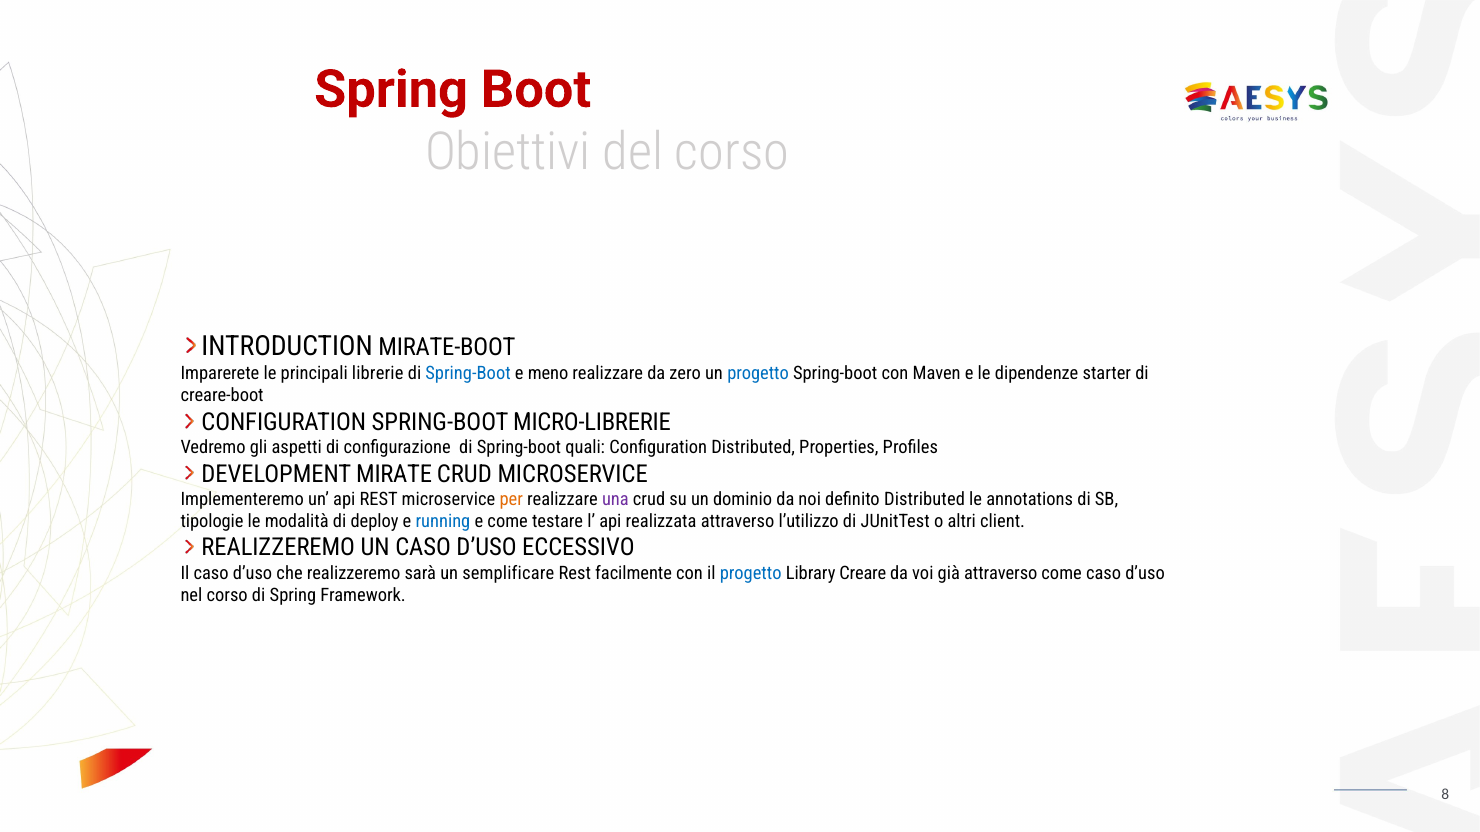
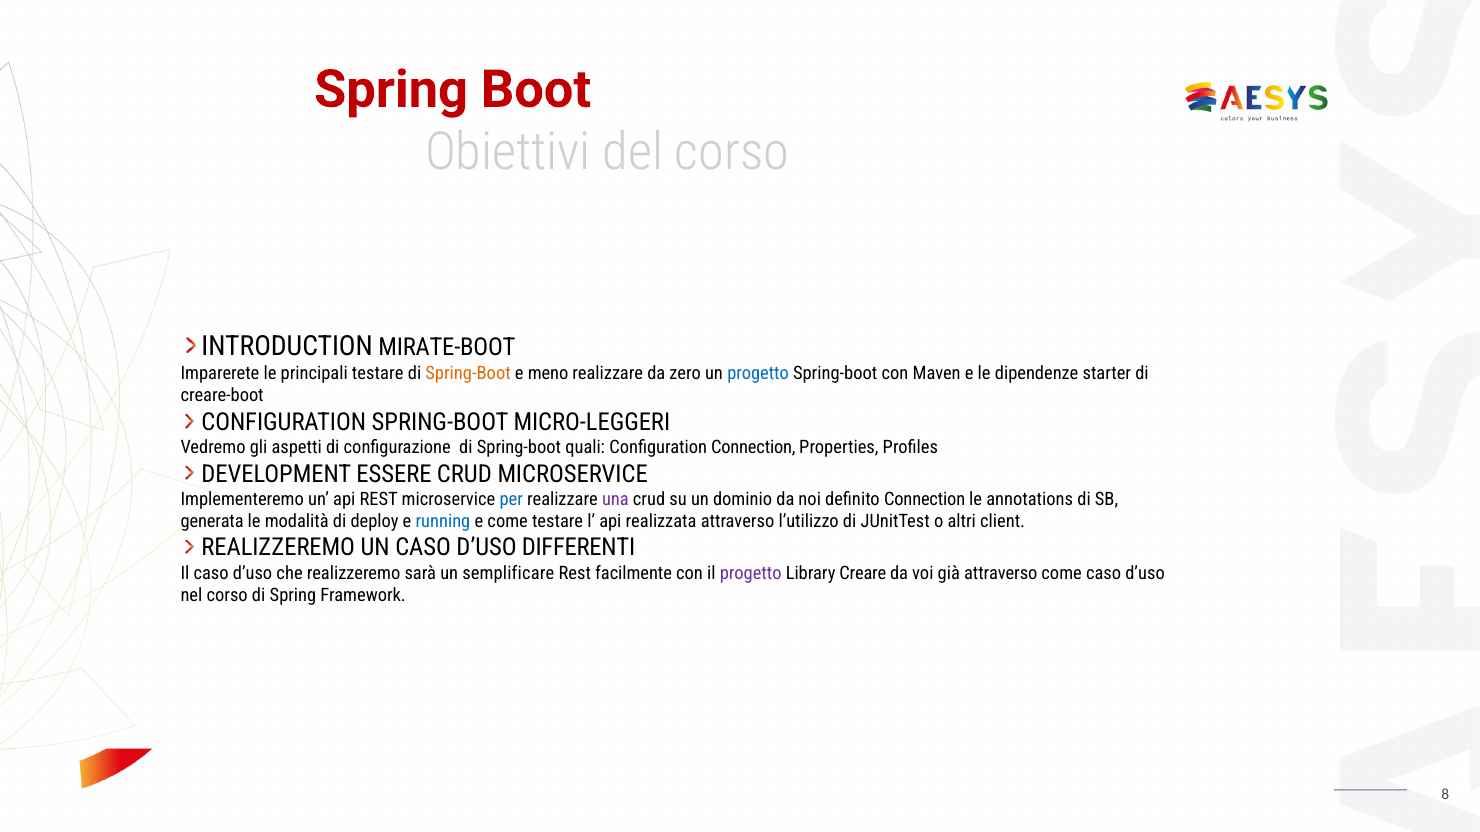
principali librerie: librerie -> testare
Spring-Boot at (468, 374) colour: blue -> orange
MICRO-LIBRERIE: MICRO-LIBRERIE -> MICRO-LEGGERI
Configuration Distributed: Distributed -> Connection
MIRATE: MIRATE -> ESSERE
per colour: orange -> blue
definito Distributed: Distributed -> Connection
tipologie: tipologie -> generata
ECCESSIVO: ECCESSIVO -> DIFFERENTI
progetto at (751, 574) colour: blue -> purple
